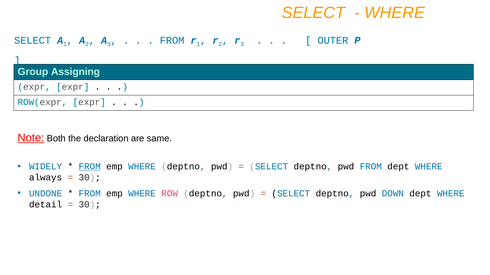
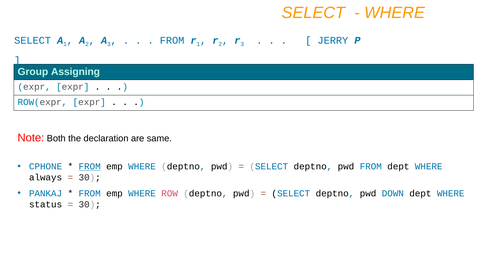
OUTER: OUTER -> JERRY
Note underline: present -> none
WIDELY: WIDELY -> CPHONE
UNDONE: UNDONE -> PANKAJ
detail: detail -> status
